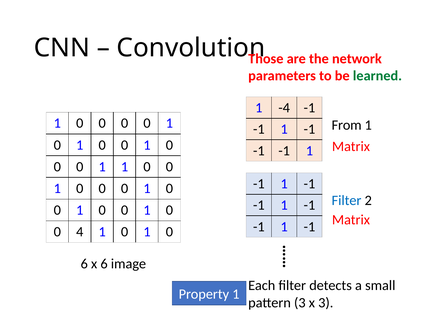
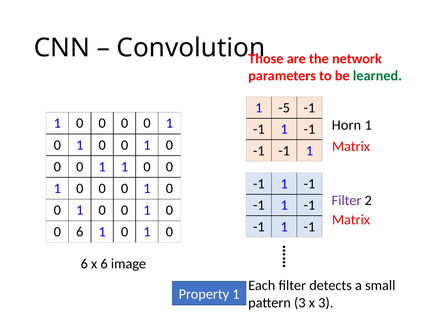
-4: -4 -> -5
From: From -> Horn
Filter at (347, 200) colour: blue -> purple
4 at (80, 232): 4 -> 6
